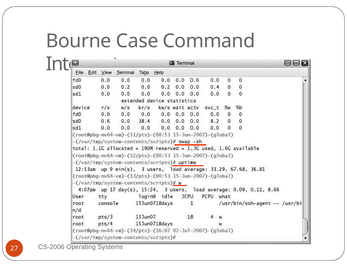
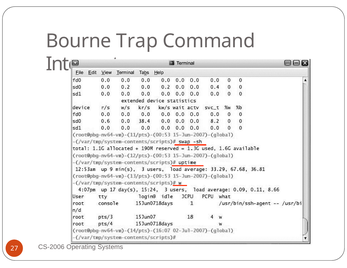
Case: Case -> Trap
